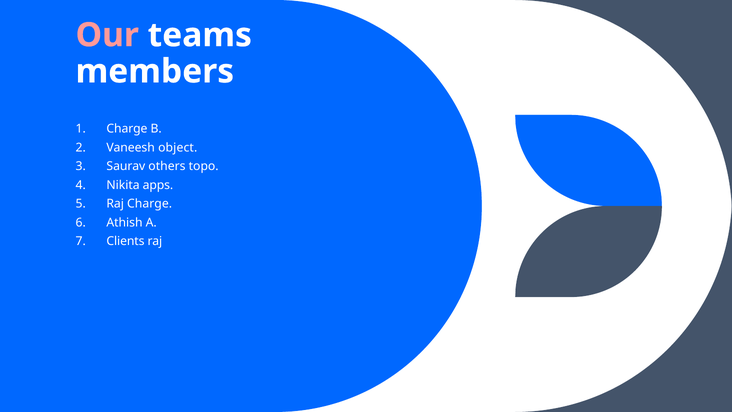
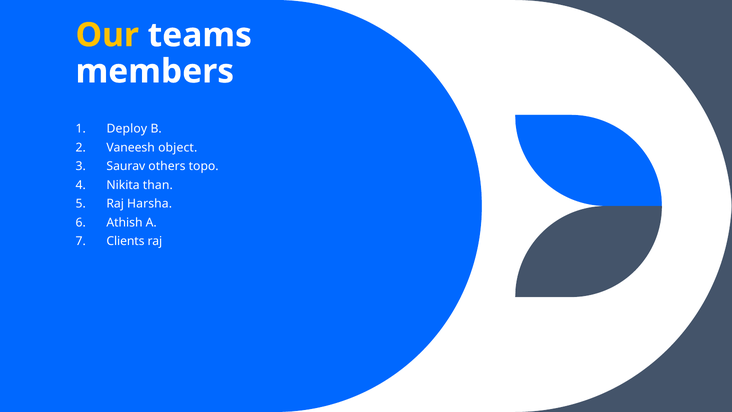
Our colour: pink -> yellow
Charge at (127, 129): Charge -> Deploy
apps: apps -> than
Raj Charge: Charge -> Harsha
